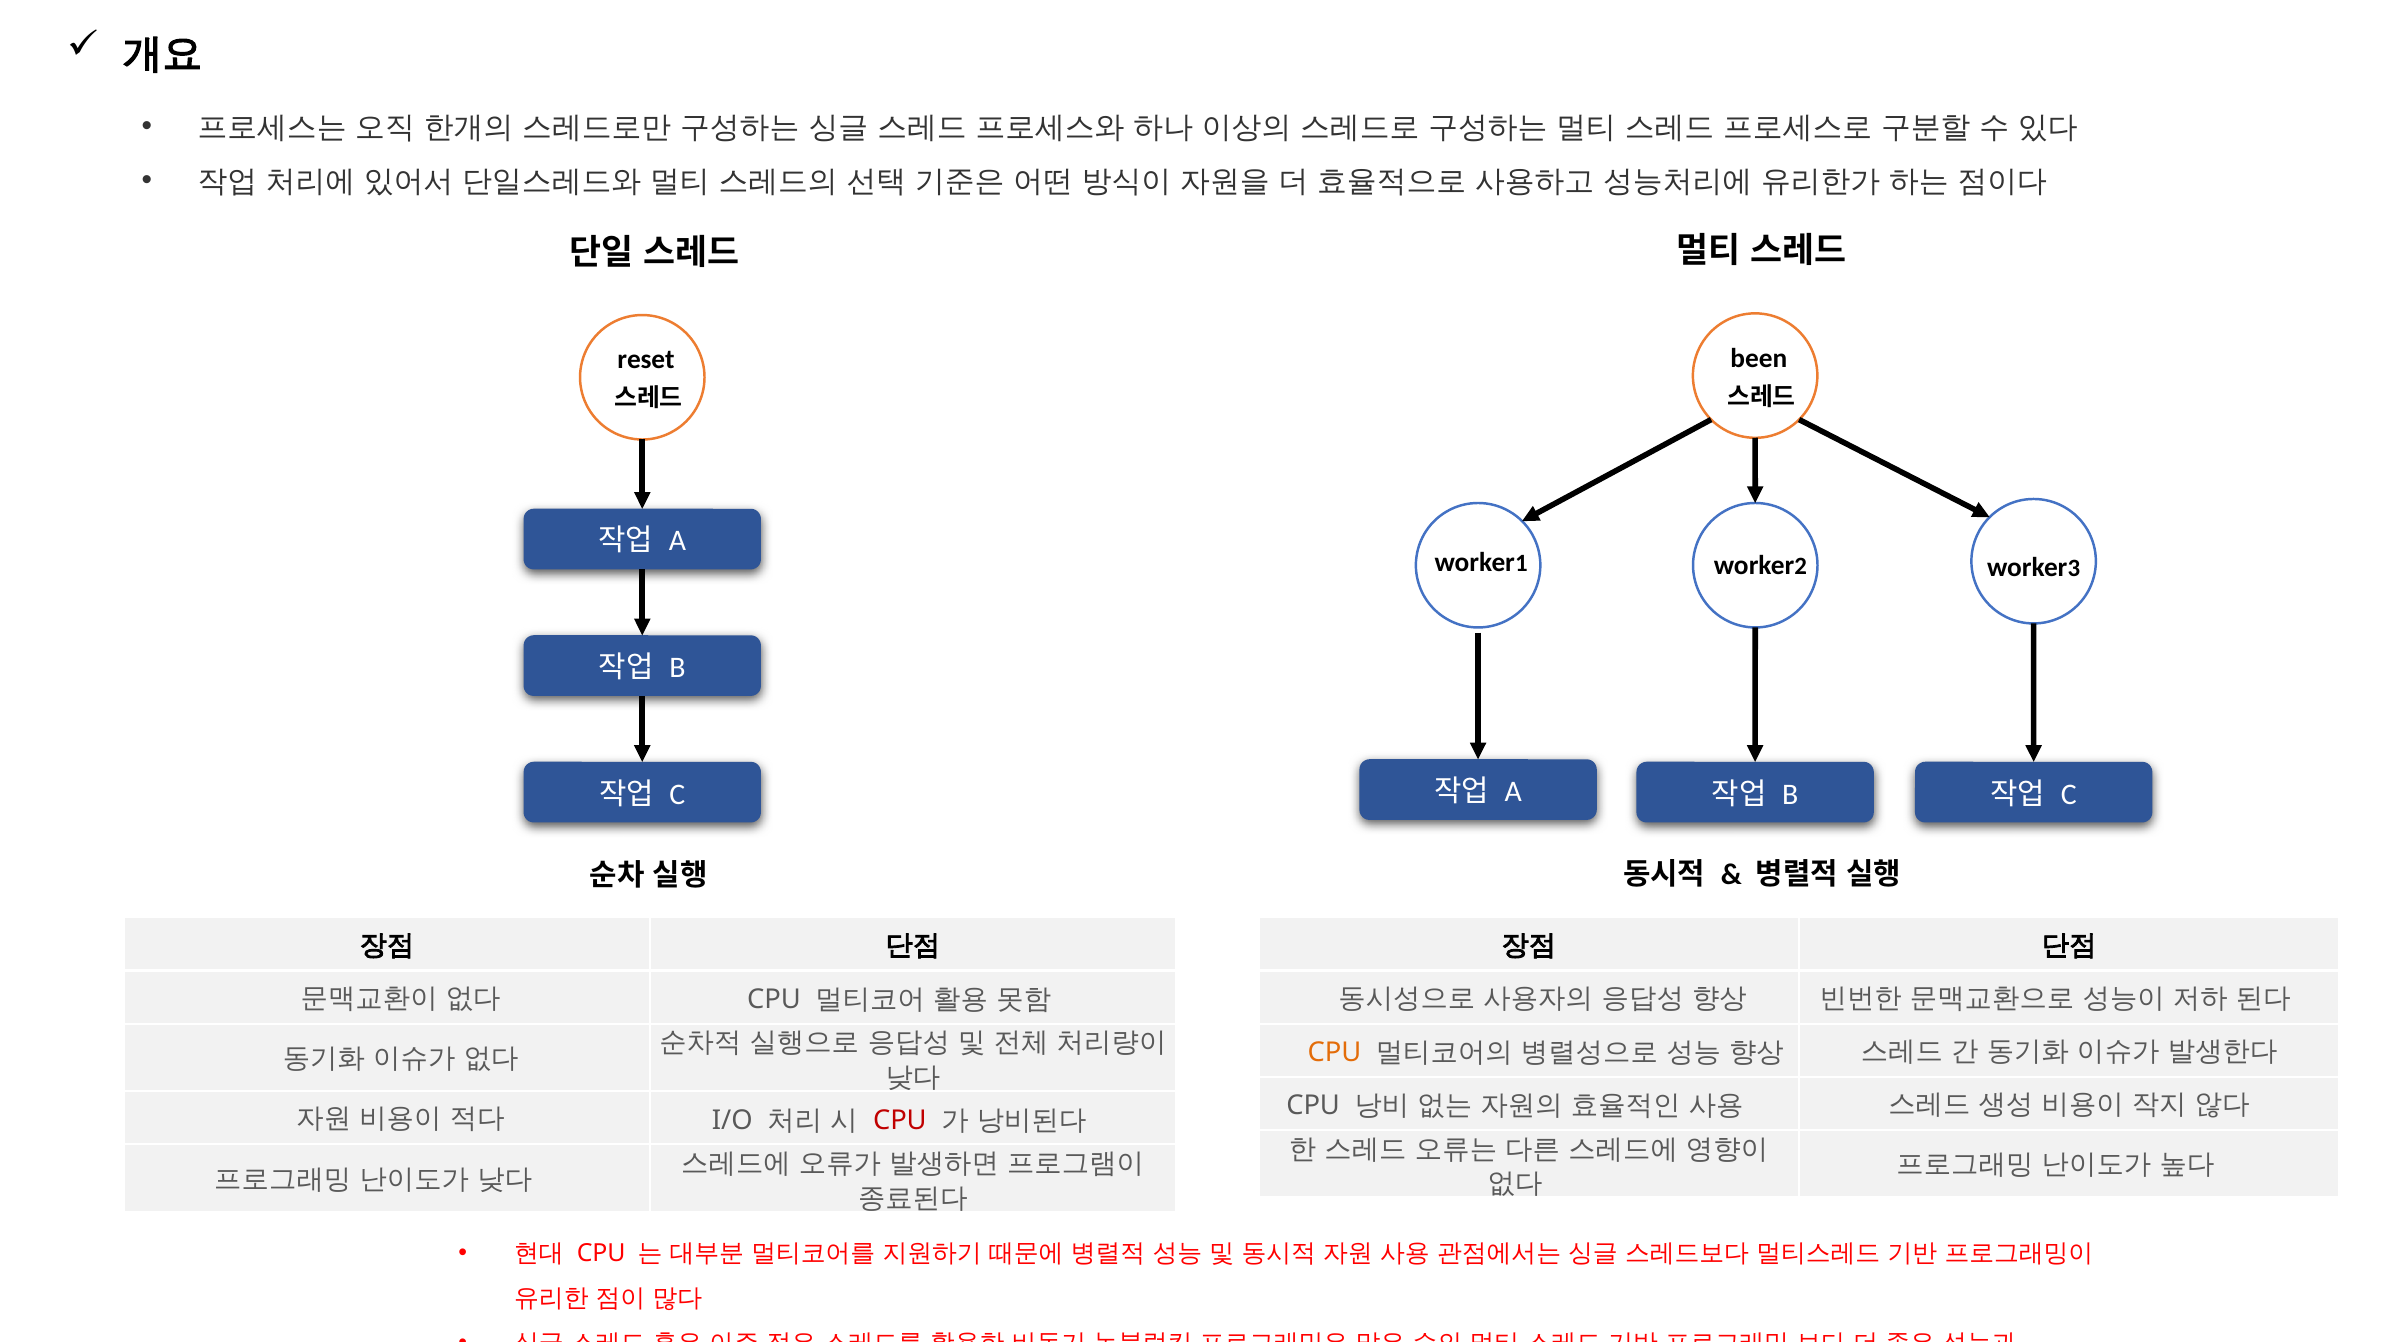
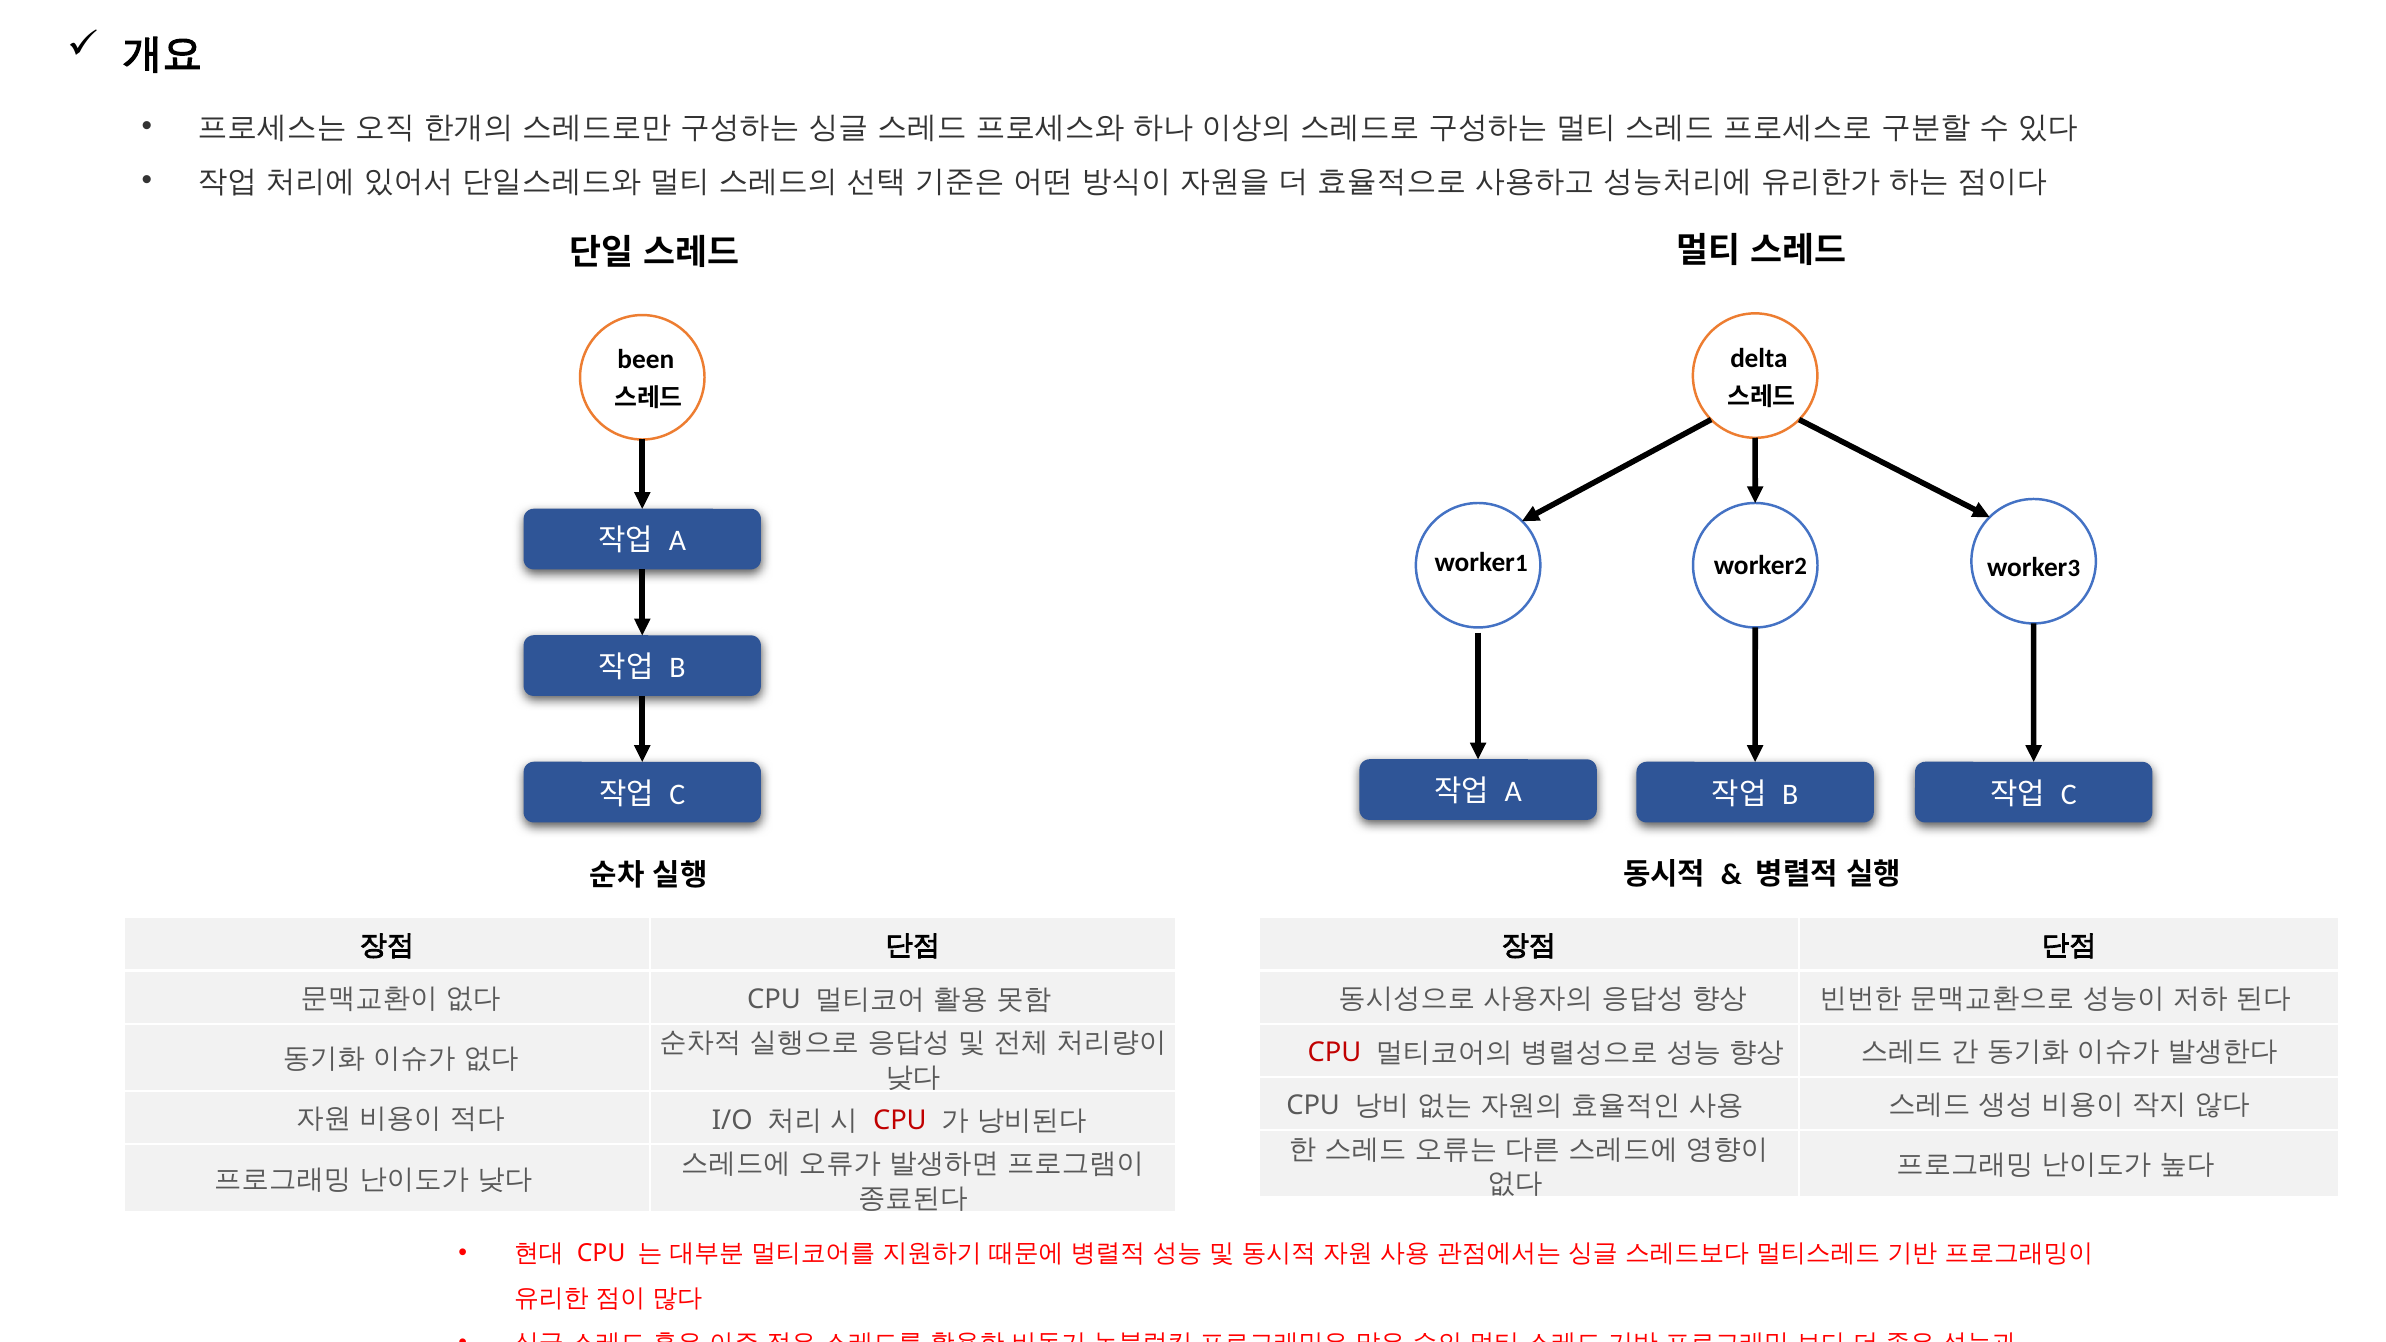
been: been -> delta
reset: reset -> been
CPU at (1334, 1053) colour: orange -> red
